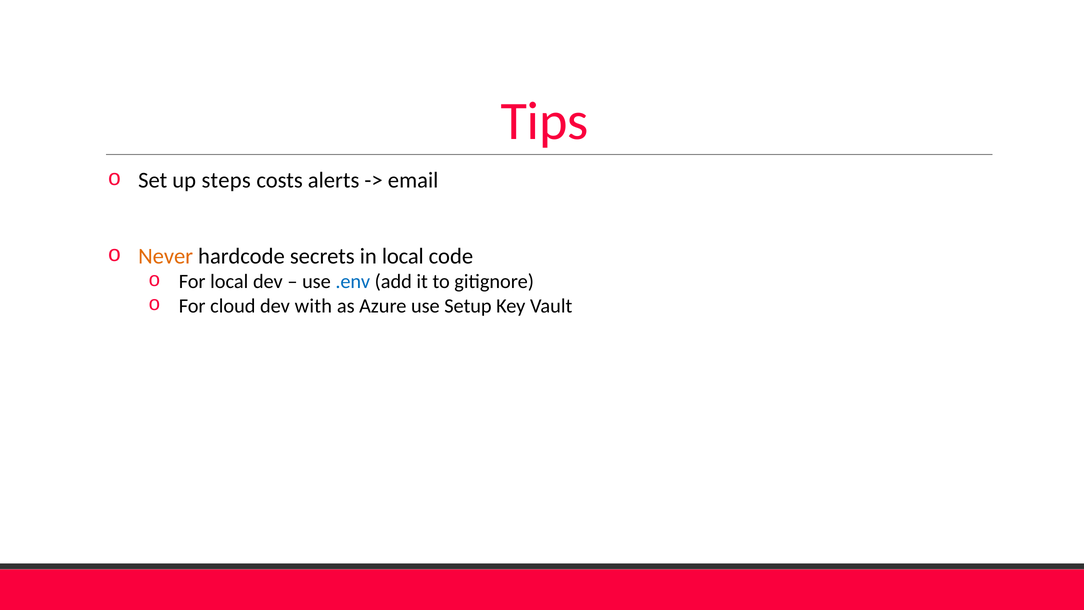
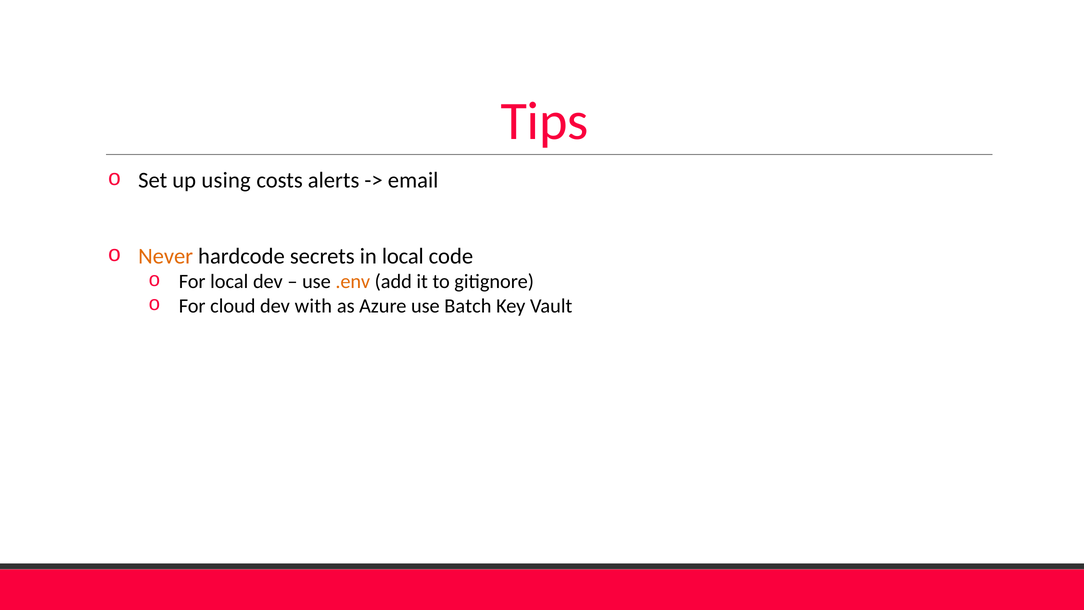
steps: steps -> using
.env colour: blue -> orange
Setup: Setup -> Batch
